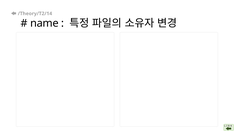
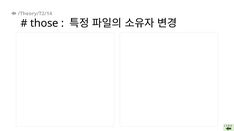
name: name -> those
